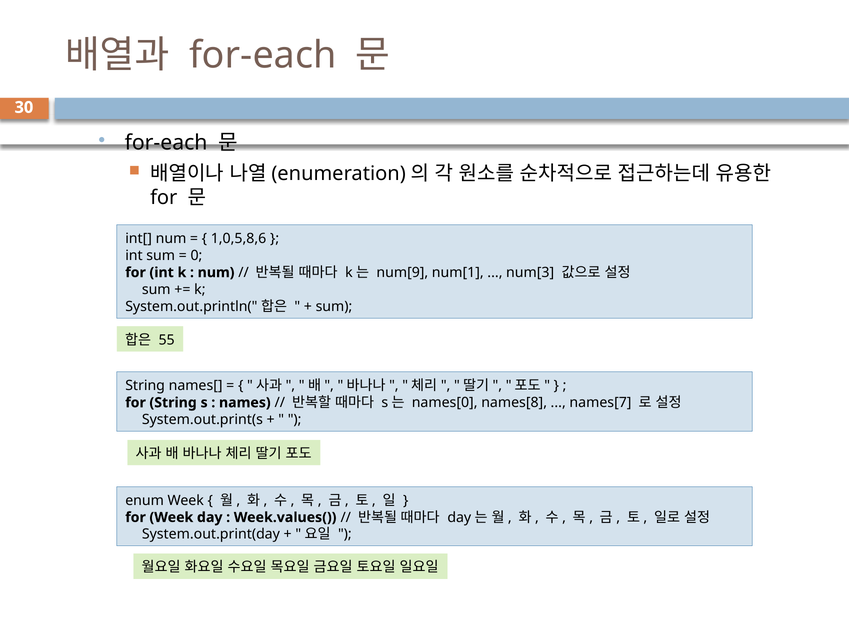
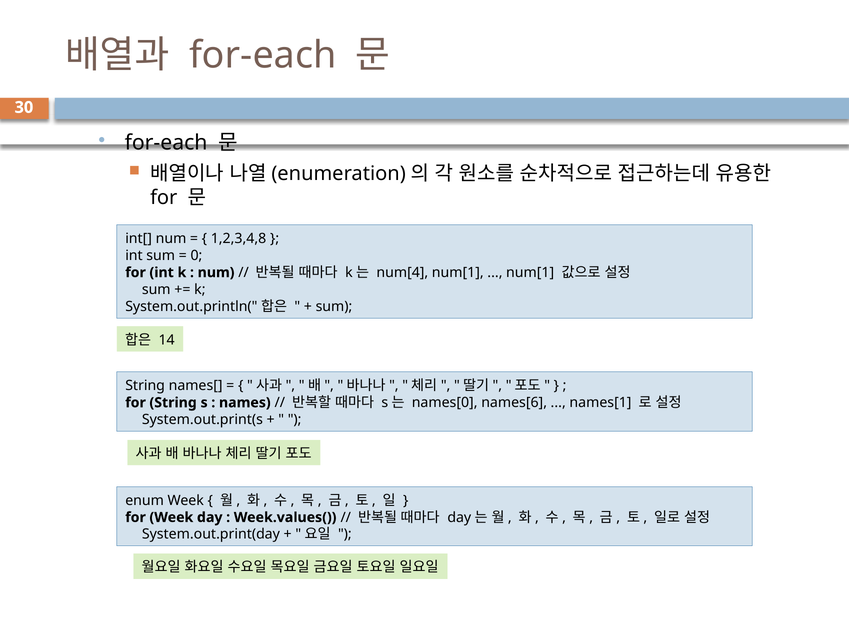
1,0,5,8,6: 1,0,5,8,6 -> 1,2,3,4,8
num[9: num[9 -> num[4
num[3 at (530, 272): num[3 -> num[1
55: 55 -> 14
names[8: names[8 -> names[6
names[7: names[7 -> names[1
